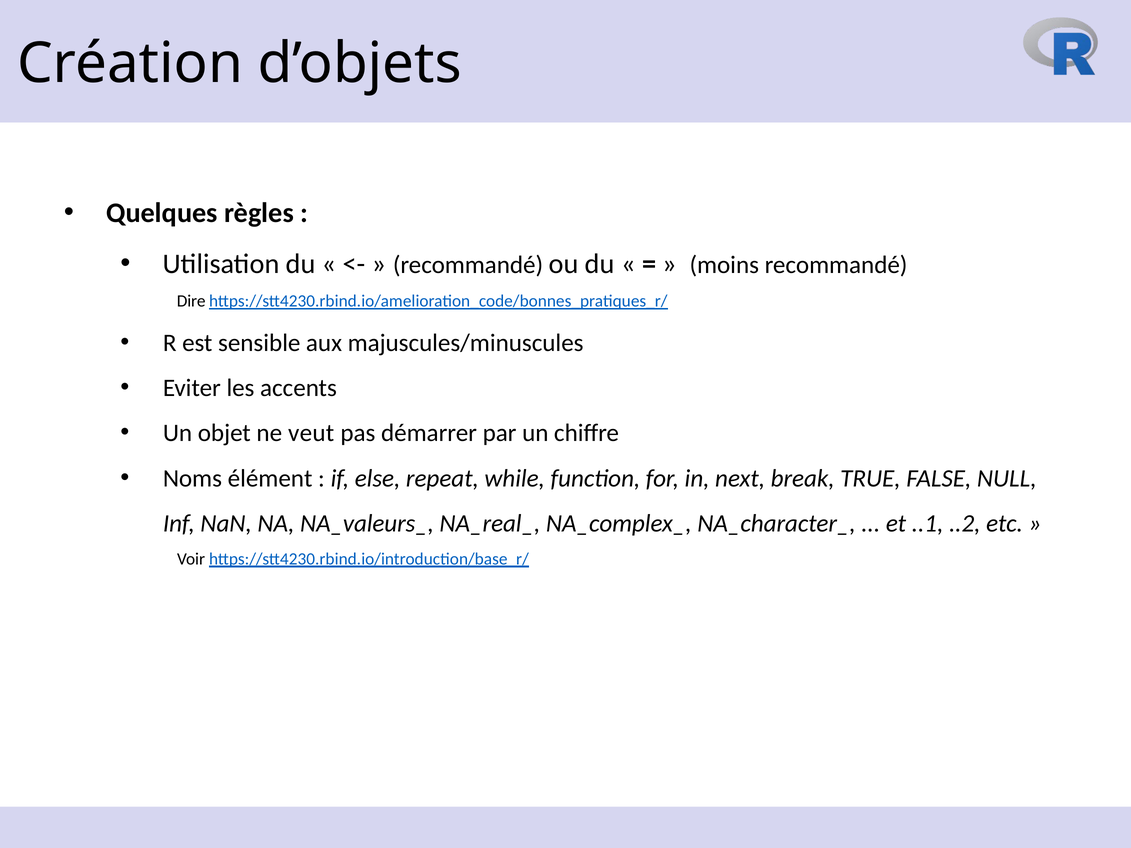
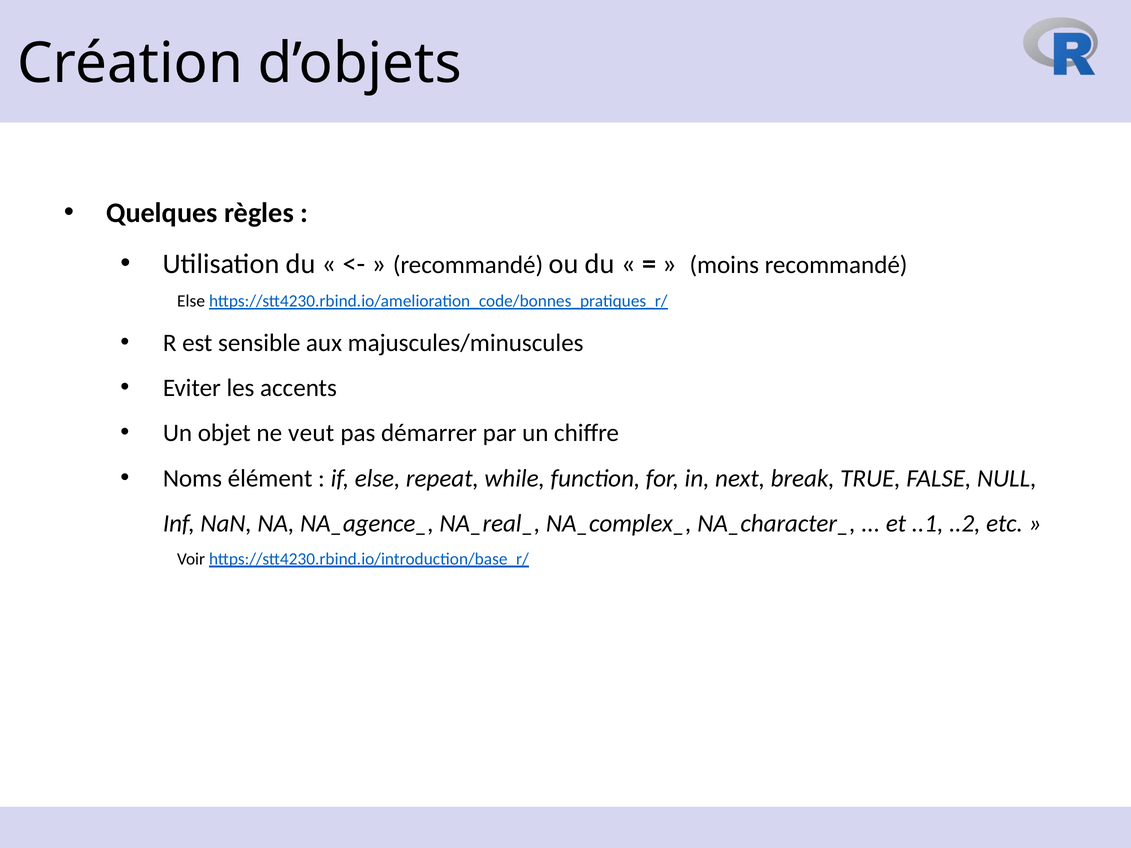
Dire at (191, 301): Dire -> Else
NA_valeurs_: NA_valeurs_ -> NA_agence_
